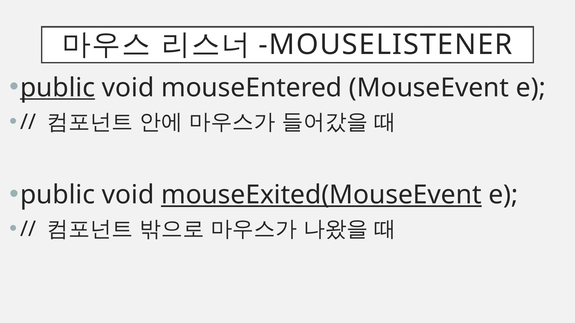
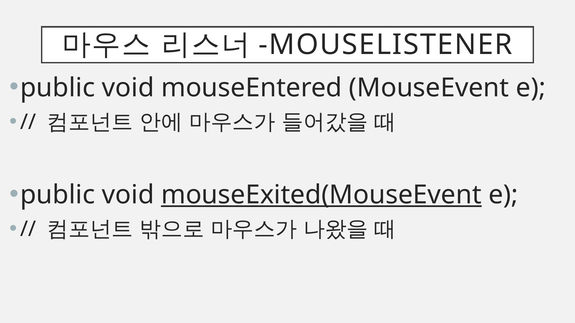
public at (58, 88) underline: present -> none
